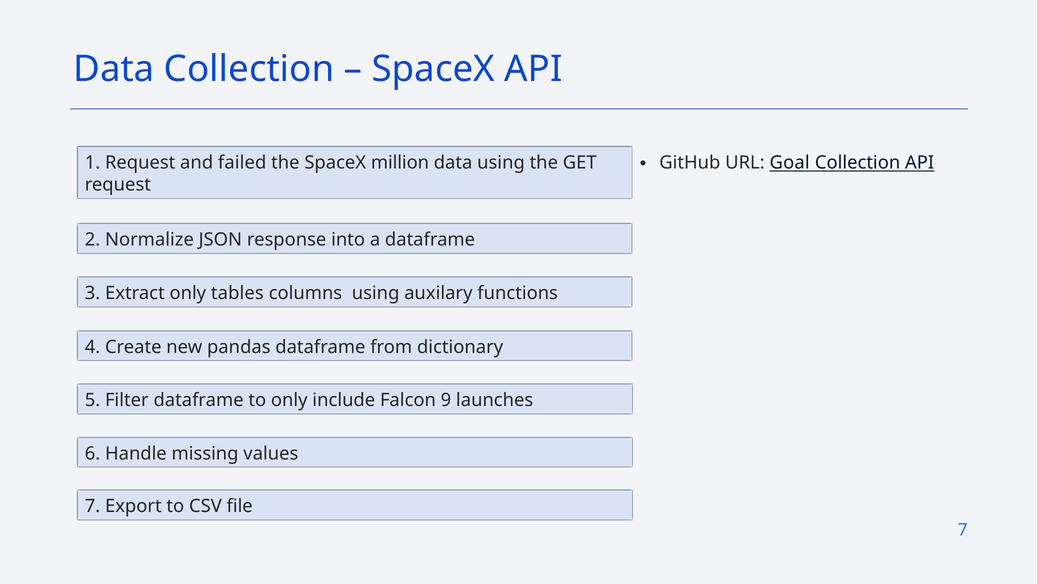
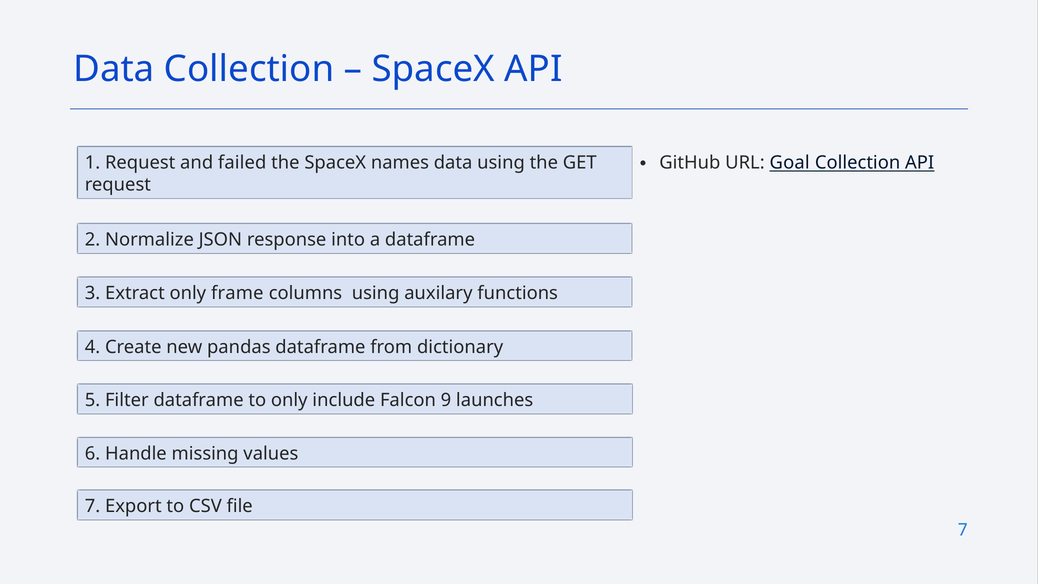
million: million -> names
tables: tables -> frame
